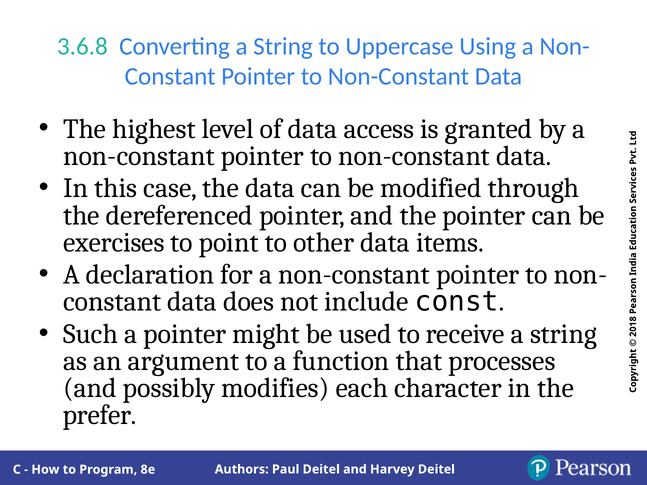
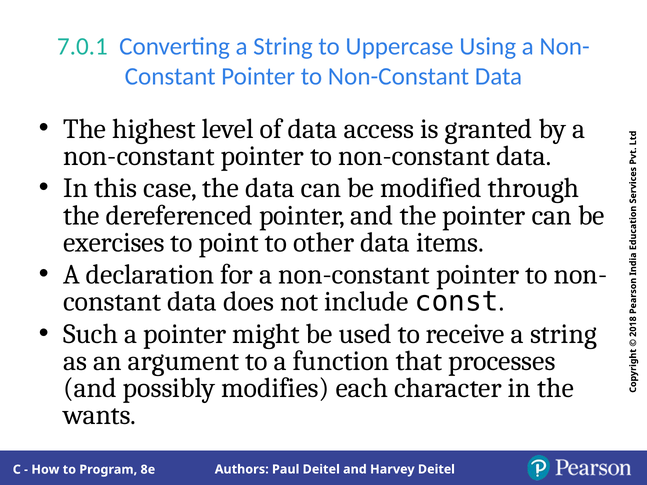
3.6.8: 3.6.8 -> 7.0.1
prefer: prefer -> wants
